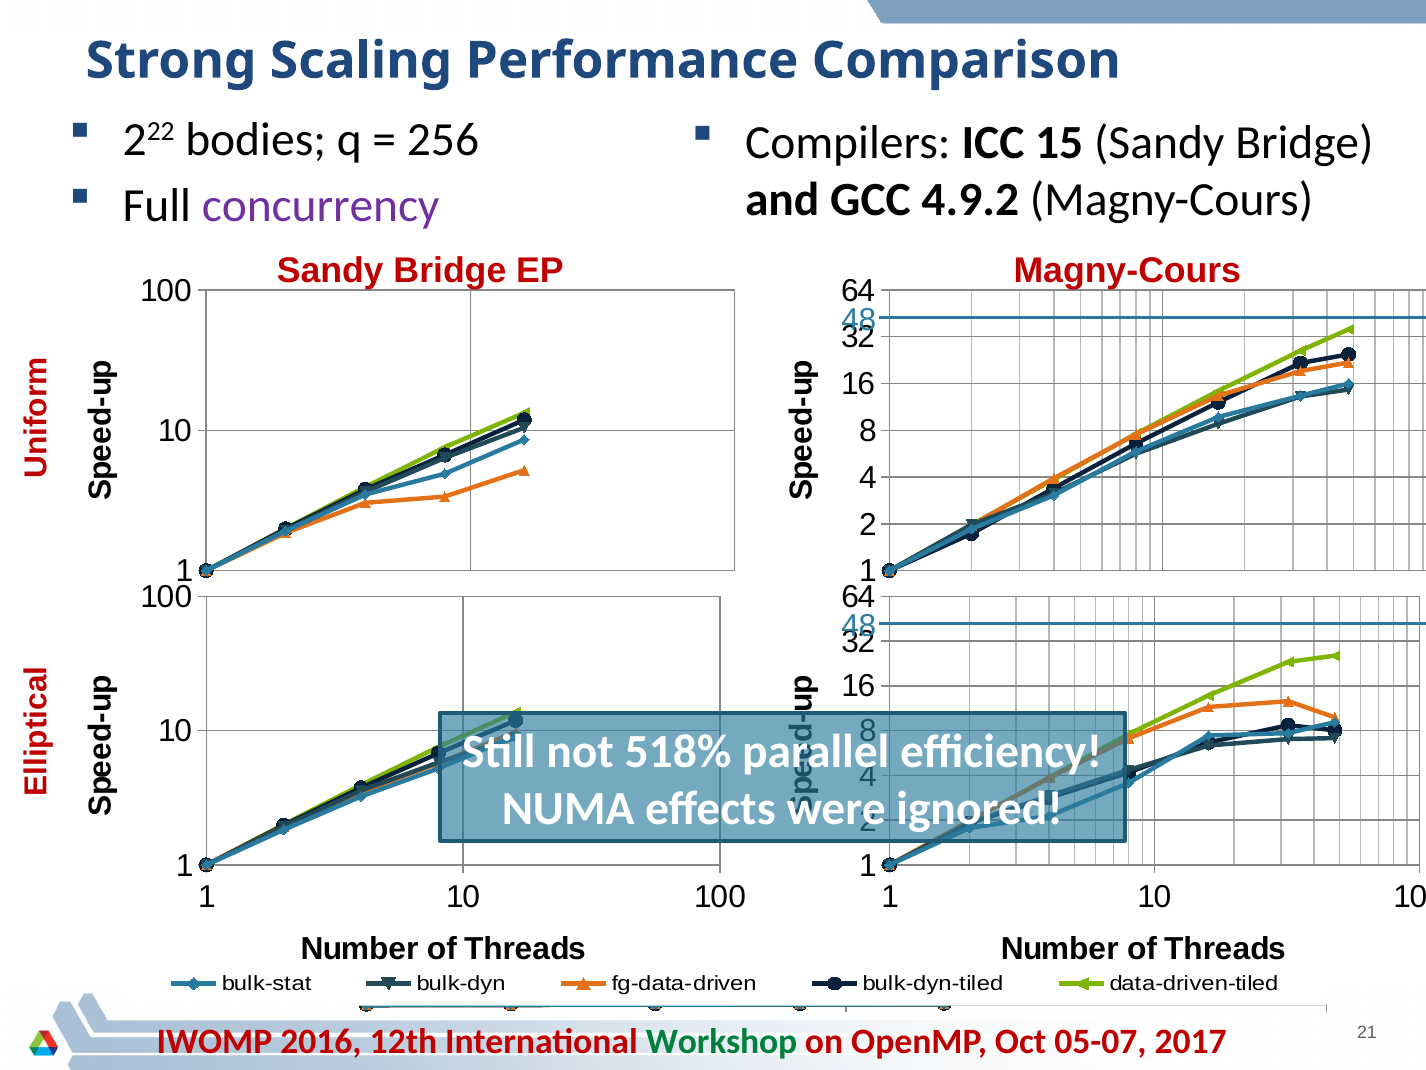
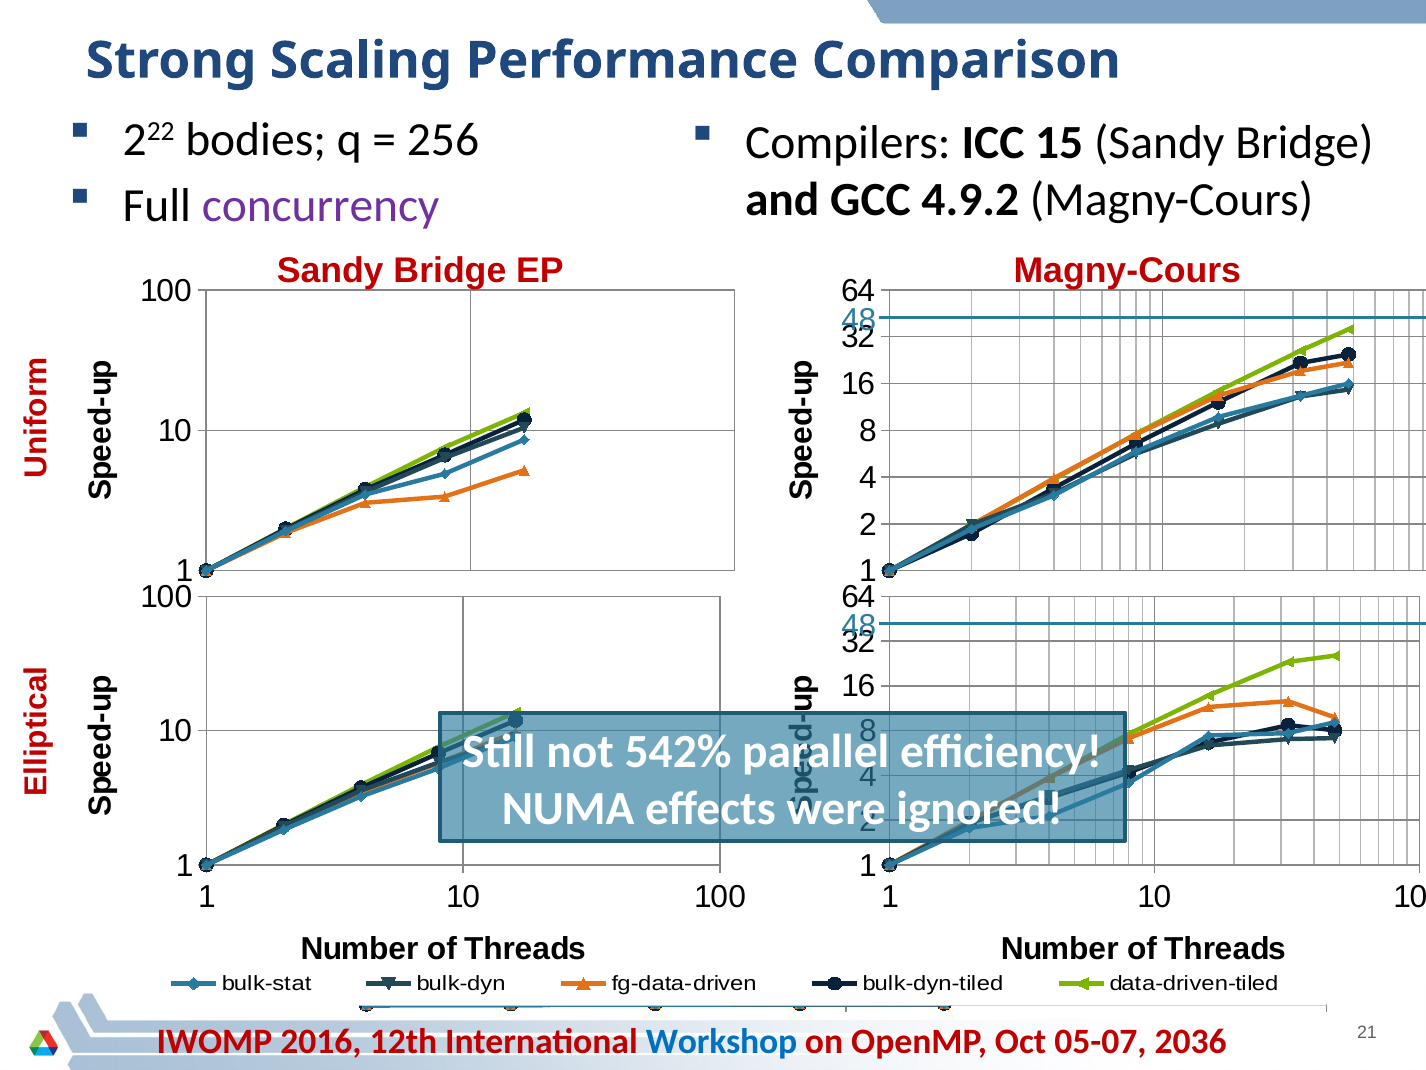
518%: 518% -> 542%
Workshop colour: green -> blue
2017: 2017 -> 2036
